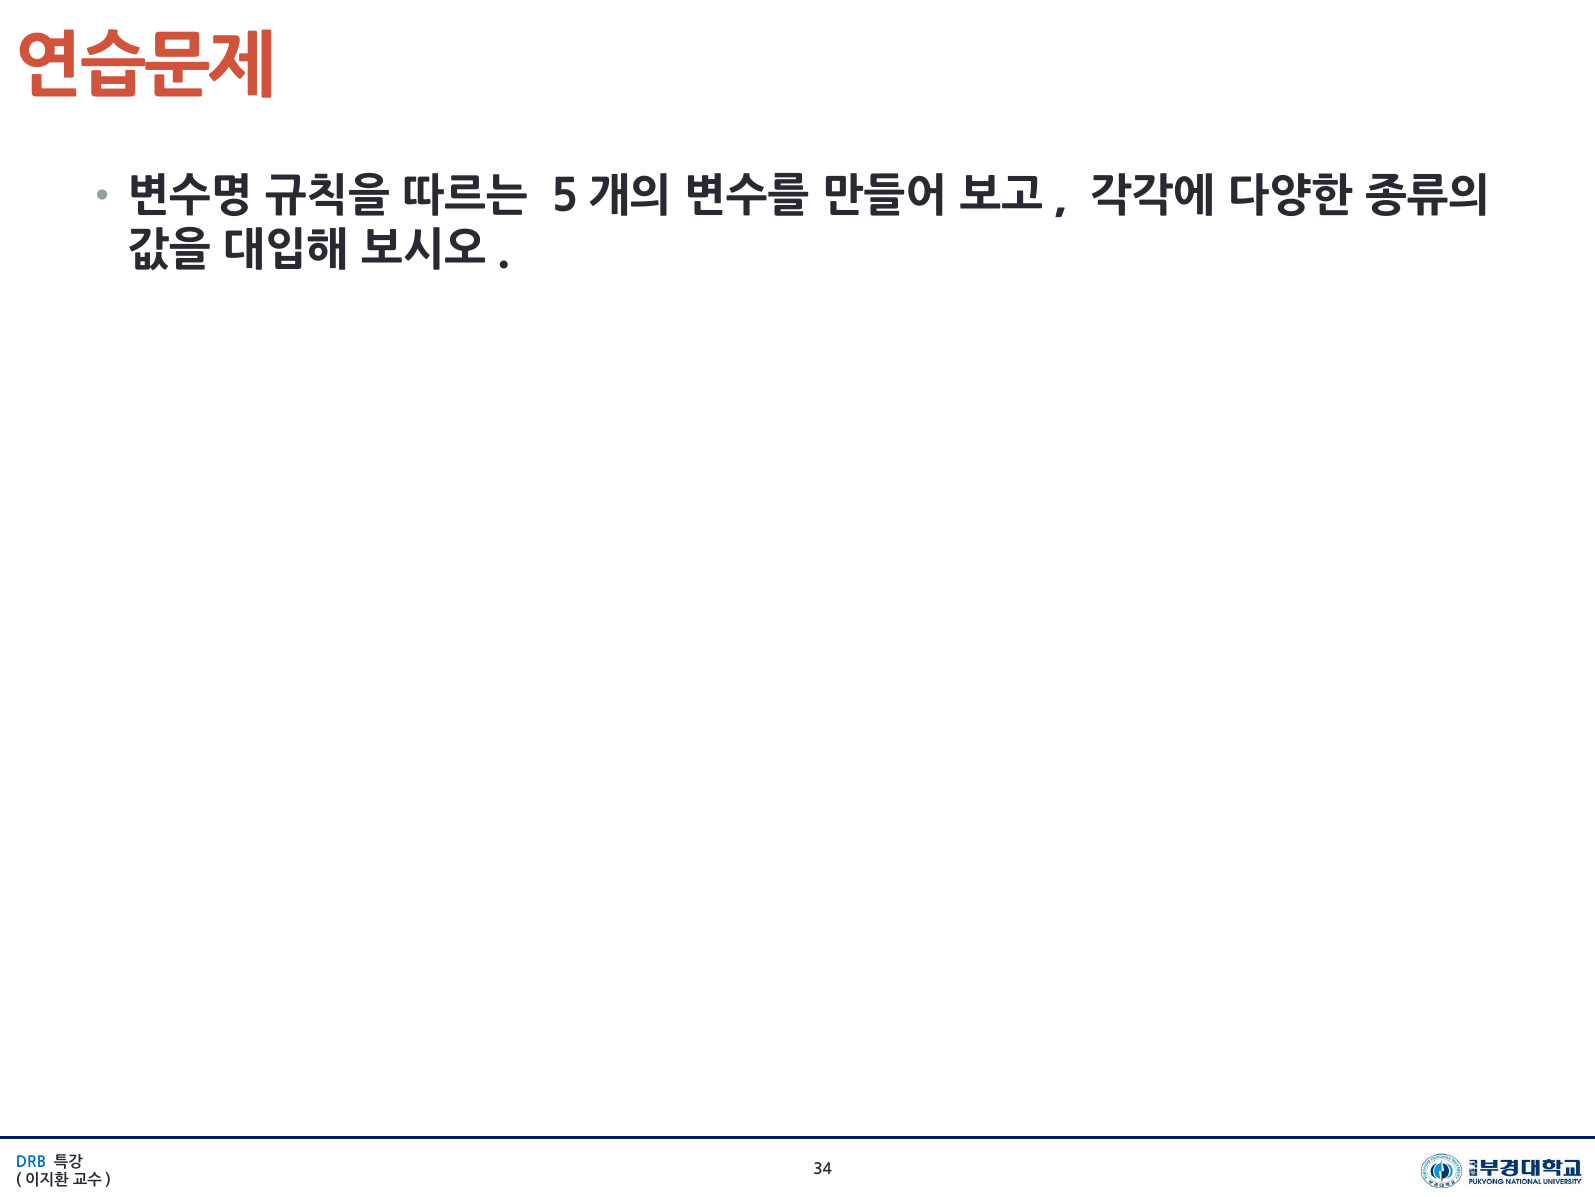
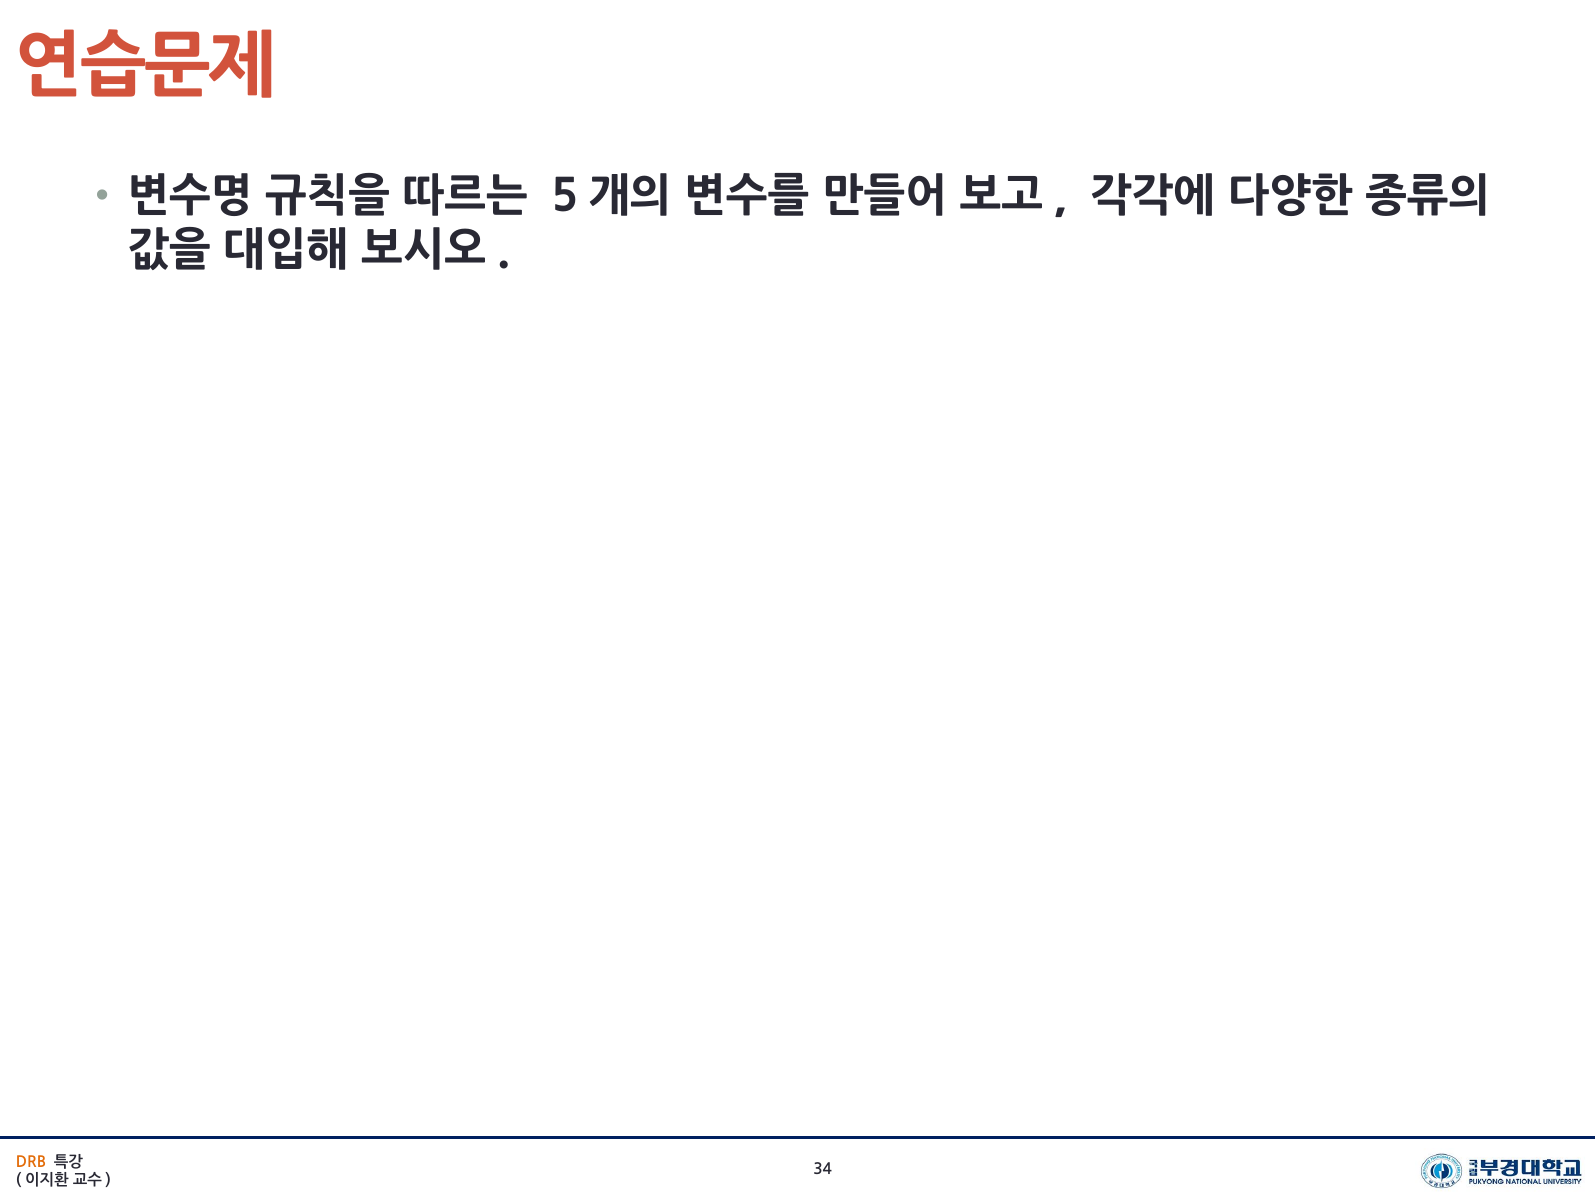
DRB colour: blue -> orange
